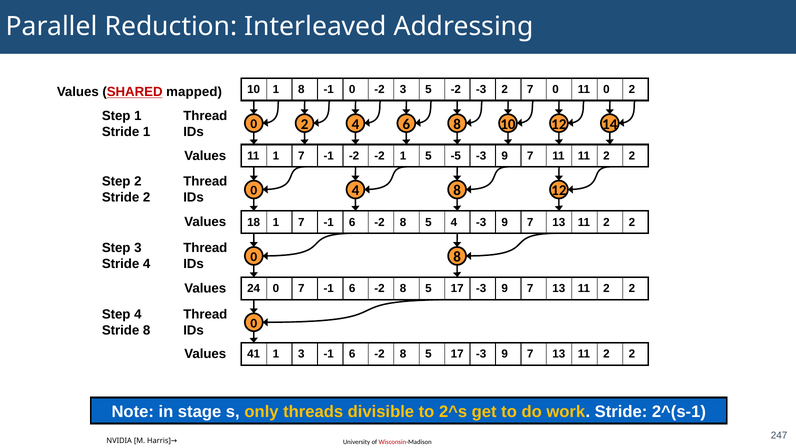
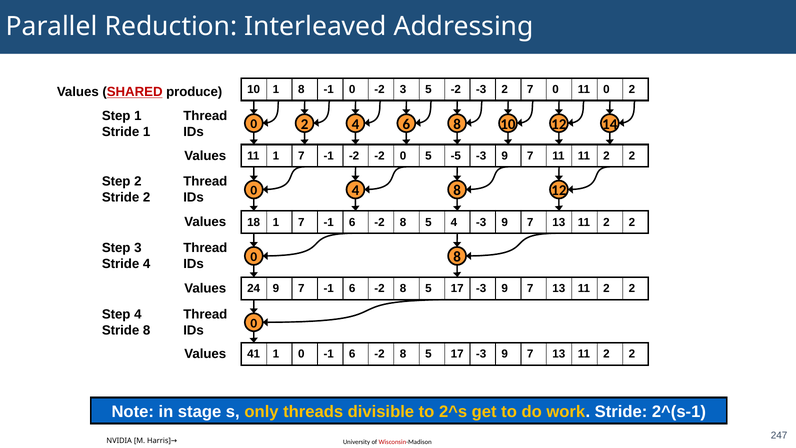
mapped: mapped -> produce
-2 1: 1 -> 0
24 0: 0 -> 9
1 3: 3 -> 0
